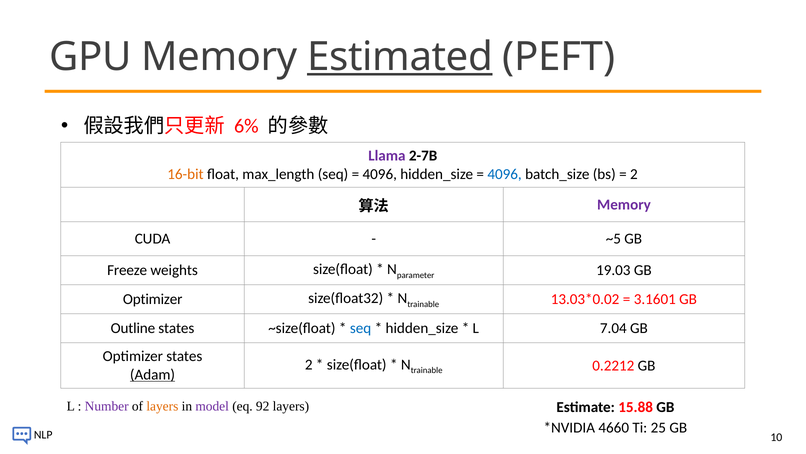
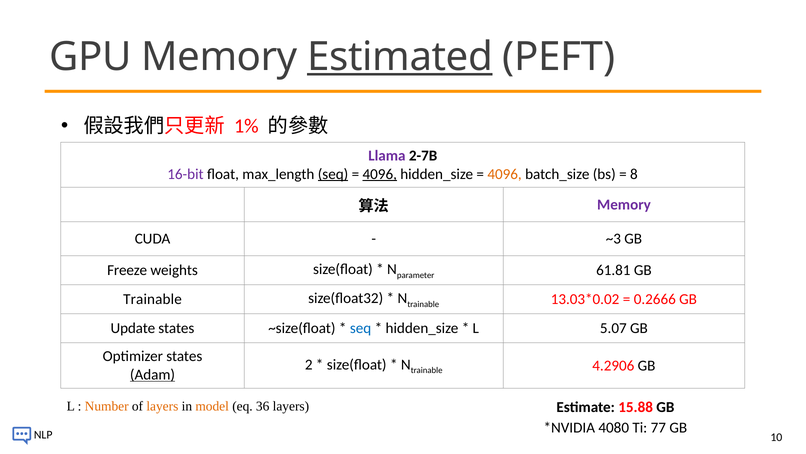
6%: 6% -> 1%
16-bit colour: orange -> purple
seq at (333, 174) underline: none -> present
4096 at (380, 174) underline: none -> present
4096 at (505, 174) colour: blue -> orange
2 at (634, 174): 2 -> 8
~5: ~5 -> ~3
19.03: 19.03 -> 61.81
Optimizer at (153, 299): Optimizer -> Trainable
3.1601: 3.1601 -> 0.2666
Outline: Outline -> Update
7.04: 7.04 -> 5.07
0.2212: 0.2212 -> 4.2906
Number colour: purple -> orange
model colour: purple -> orange
92: 92 -> 36
4660: 4660 -> 4080
25: 25 -> 77
